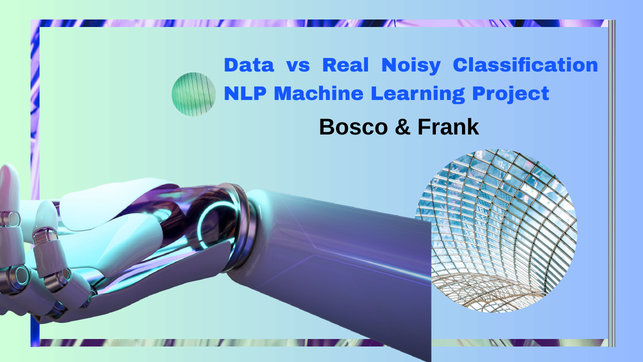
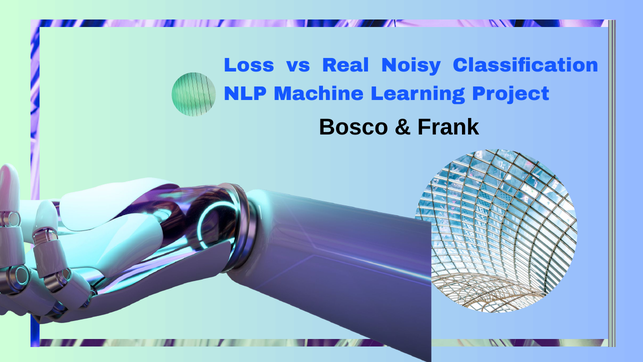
Data: Data -> Loss
